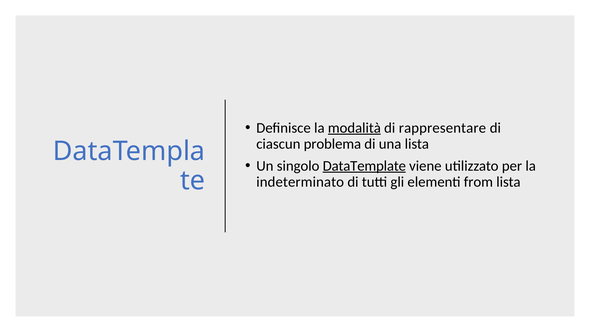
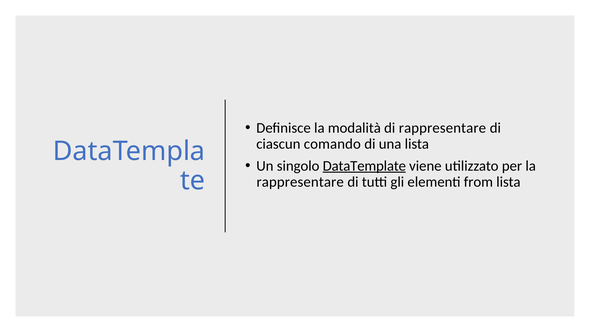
modalità underline: present -> none
problema: problema -> comando
indeterminato at (300, 182): indeterminato -> rappresentare
